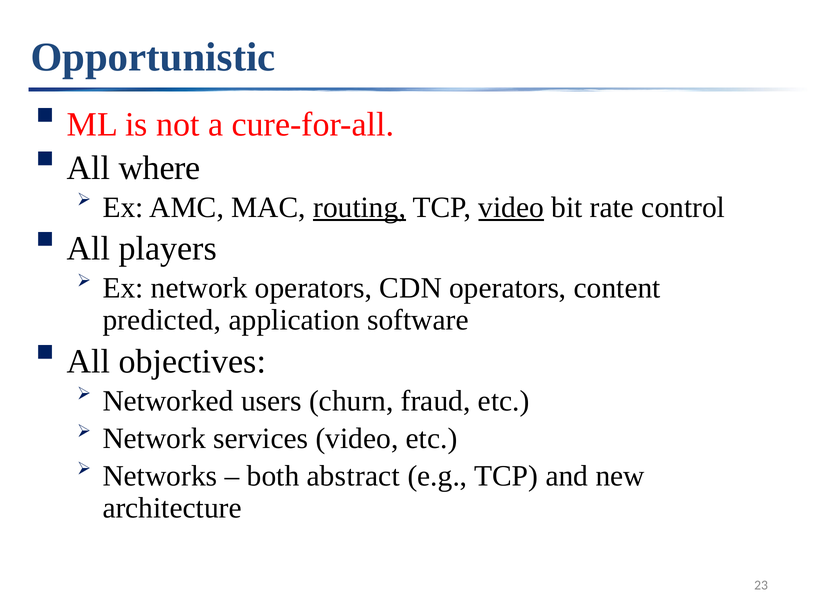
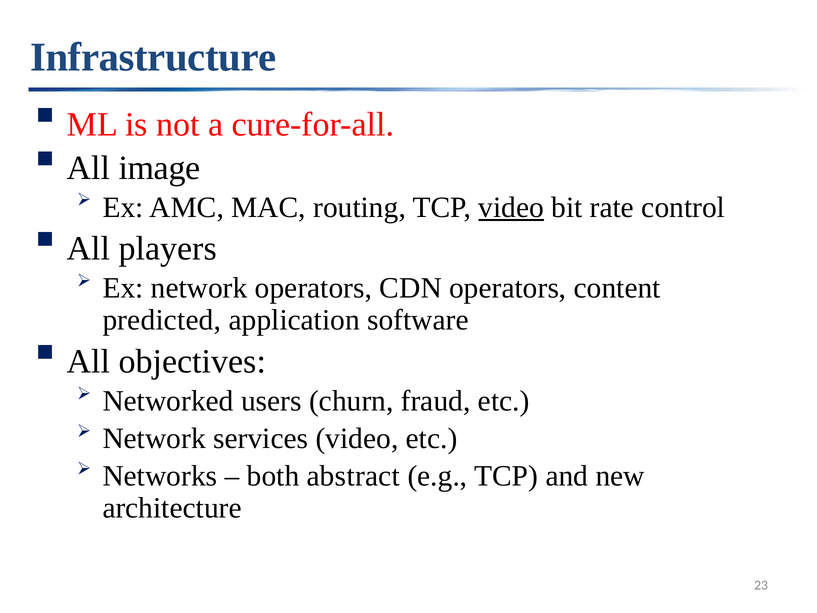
Opportunistic: Opportunistic -> Infrastructure
where: where -> image
routing underline: present -> none
